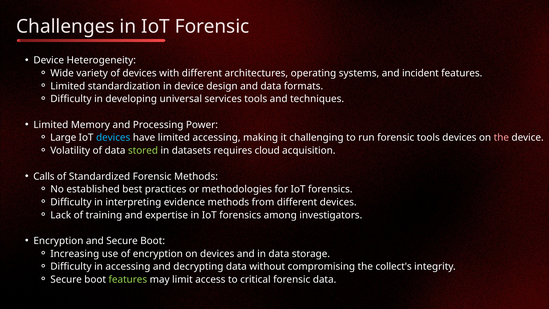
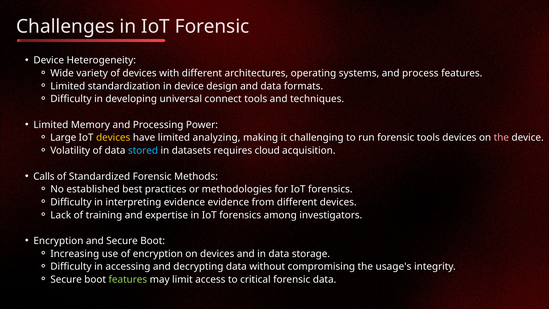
incident: incident -> process
services: services -> connect
devices at (113, 138) colour: light blue -> yellow
limited accessing: accessing -> analyzing
stored colour: light green -> light blue
evidence methods: methods -> evidence
collect's: collect's -> usage's
